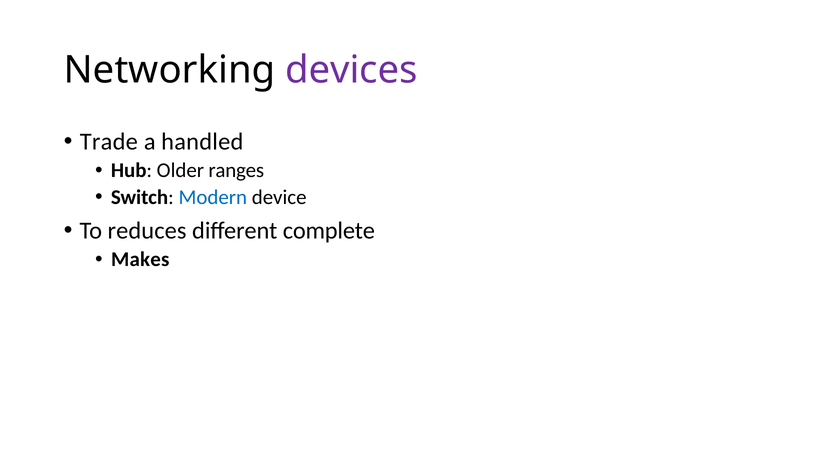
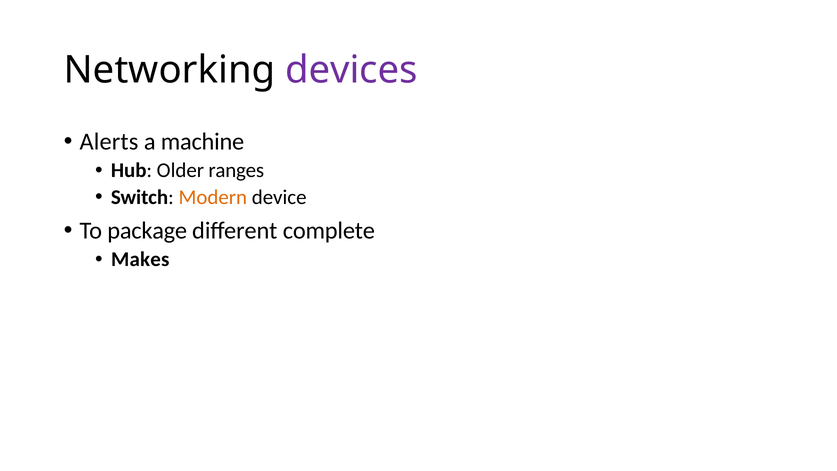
Trade: Trade -> Alerts
handled: handled -> machine
Modern colour: blue -> orange
reduces: reduces -> package
